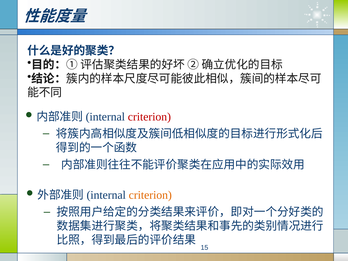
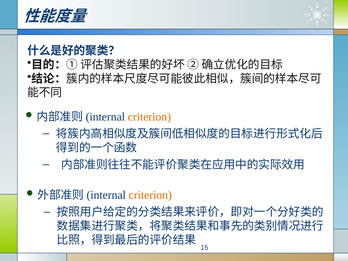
criterion at (149, 117) colour: red -> orange
